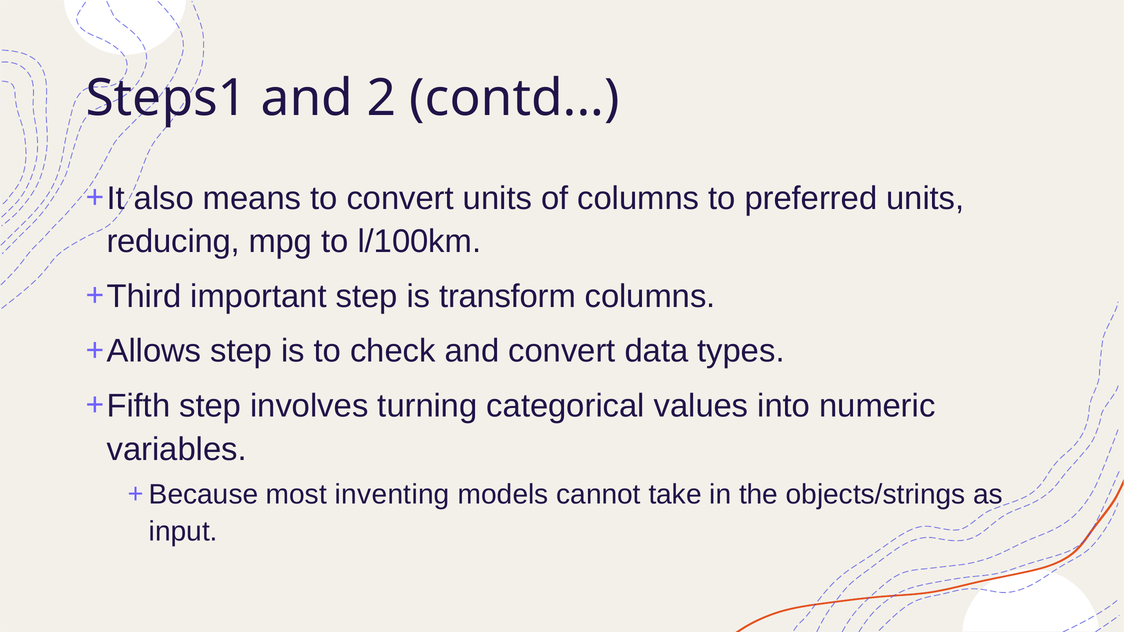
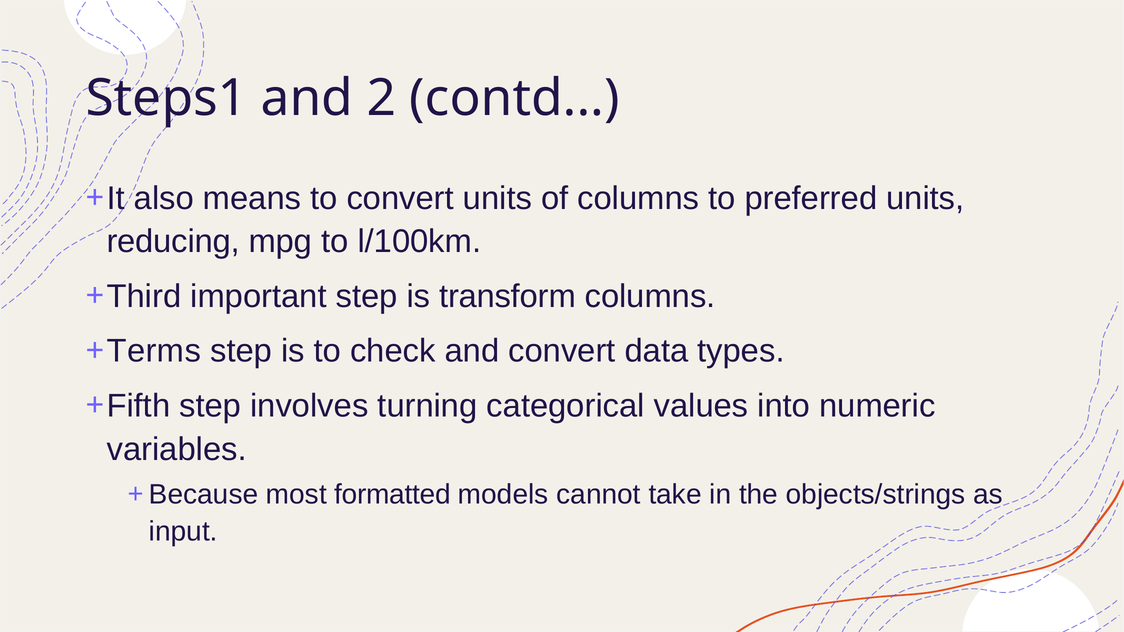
Allows: Allows -> Terms
inventing: inventing -> formatted
